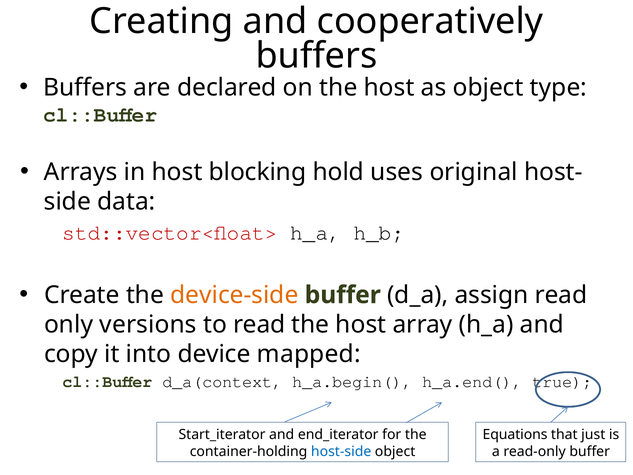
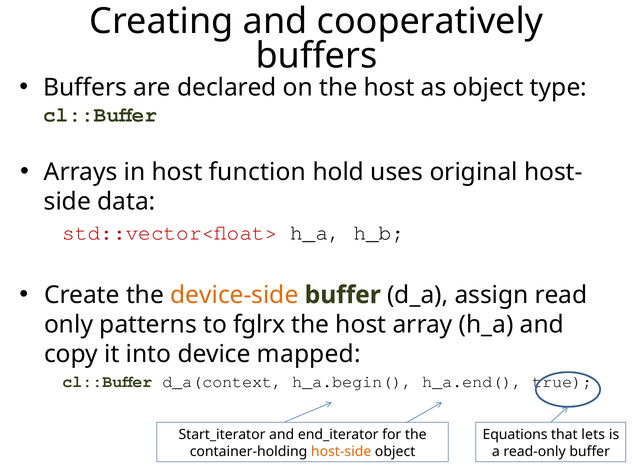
blocking: blocking -> function
versions: versions -> patterns
to read: read -> fglrx
just: just -> lets
host-side colour: blue -> orange
